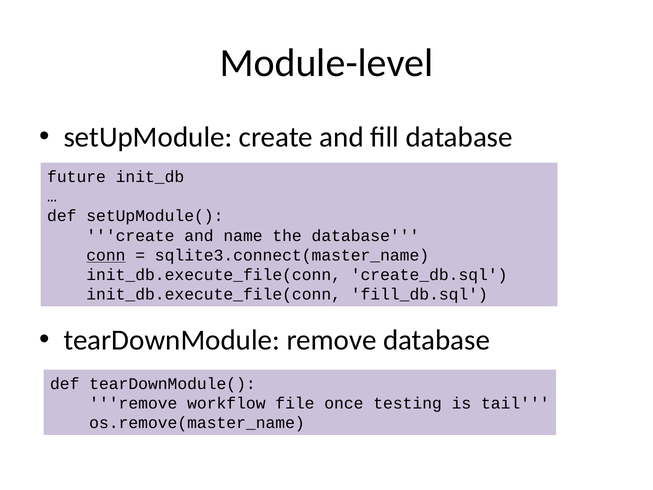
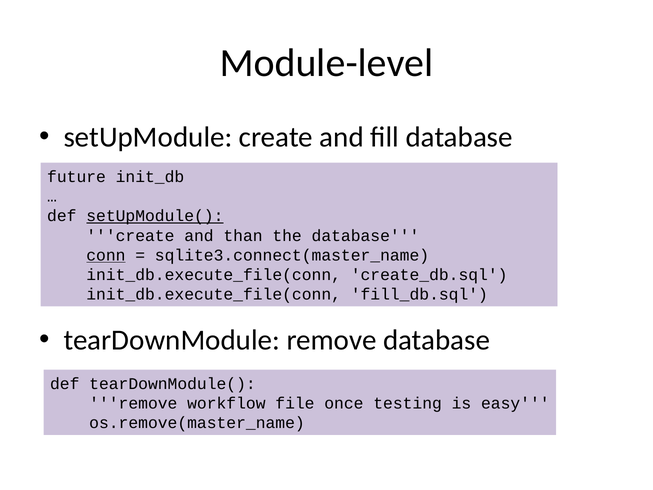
setUpModule( underline: none -> present
name: name -> than
tail: tail -> easy
